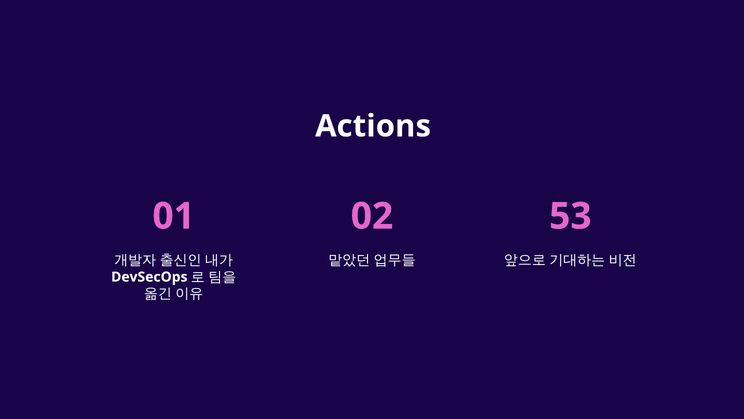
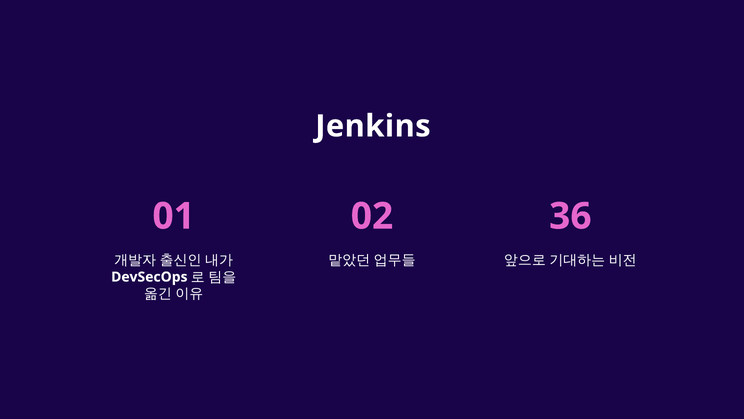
Actions: Actions -> Jenkins
53: 53 -> 36
